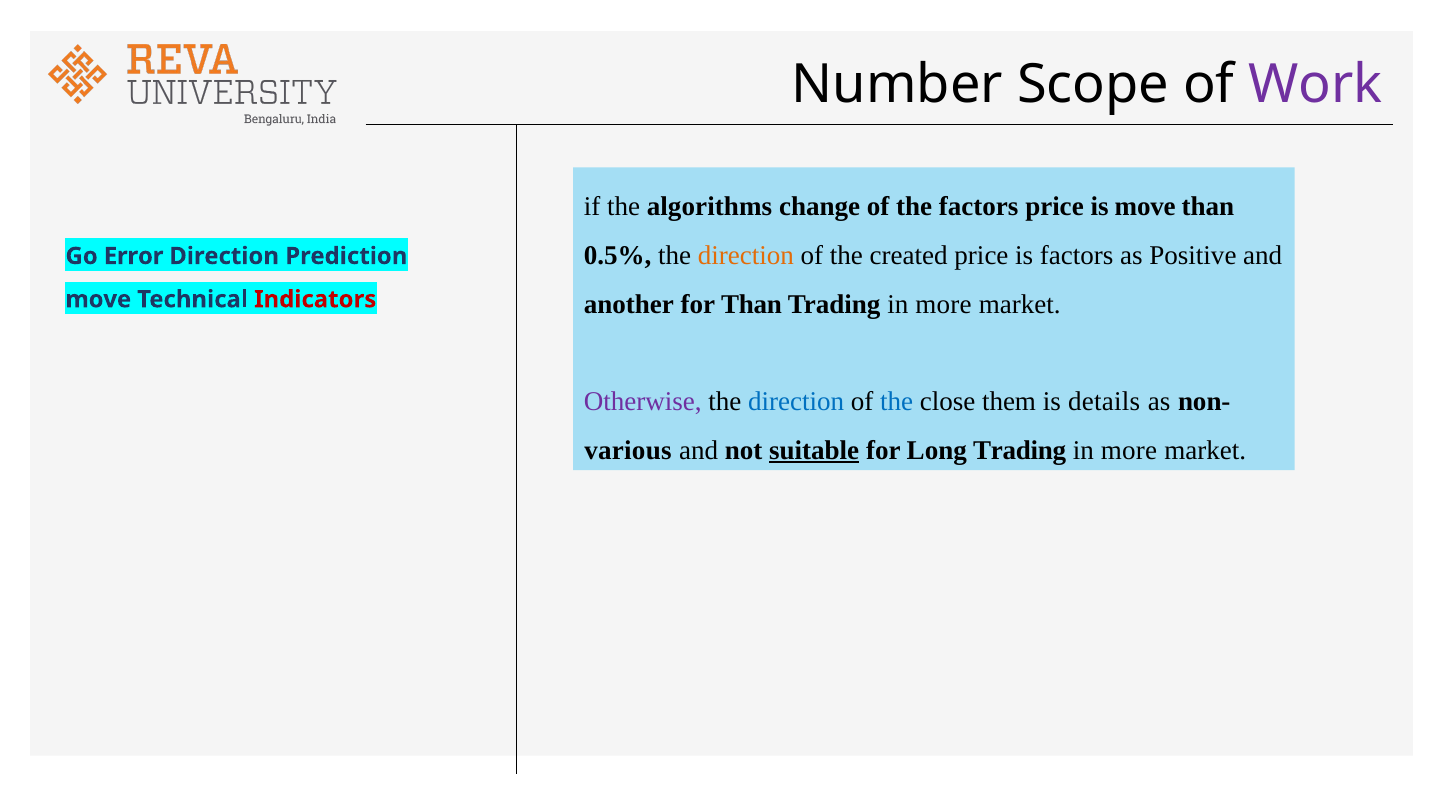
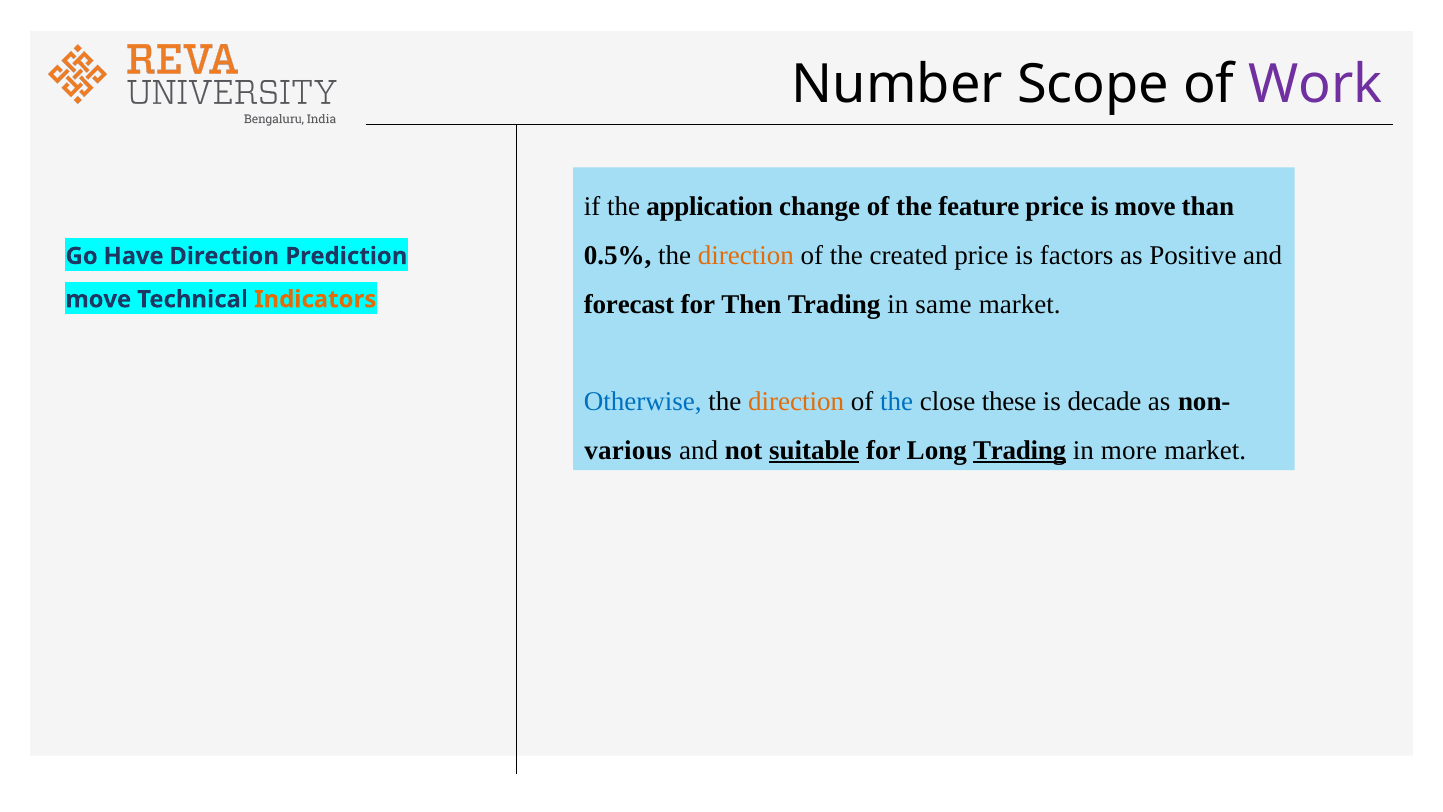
algorithms: algorithms -> application
the factors: factors -> feature
Error: Error -> Have
another: another -> forecast
for Than: Than -> Then
more at (944, 304): more -> same
Indicators colour: red -> orange
Otherwise colour: purple -> blue
direction at (796, 402) colour: blue -> orange
them: them -> these
details: details -> decade
Trading at (1020, 450) underline: none -> present
